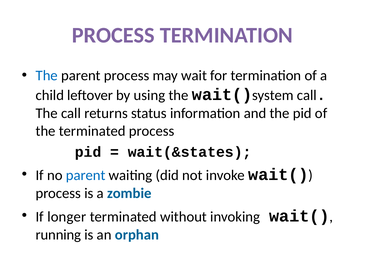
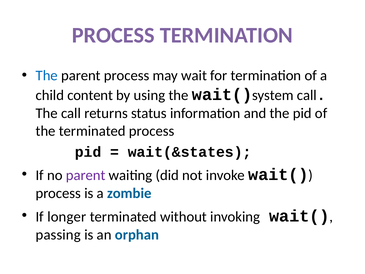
leftover: leftover -> content
parent at (86, 175) colour: blue -> purple
running: running -> passing
